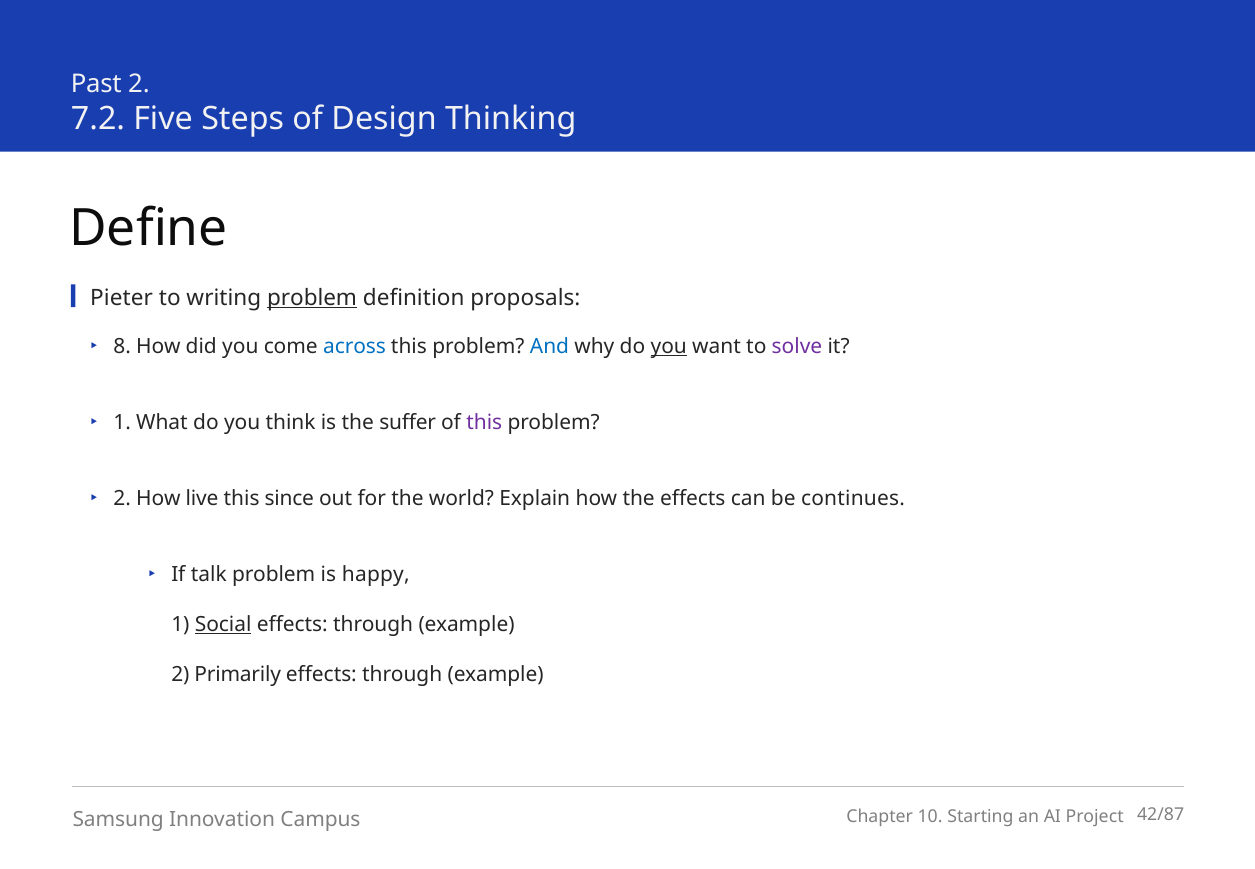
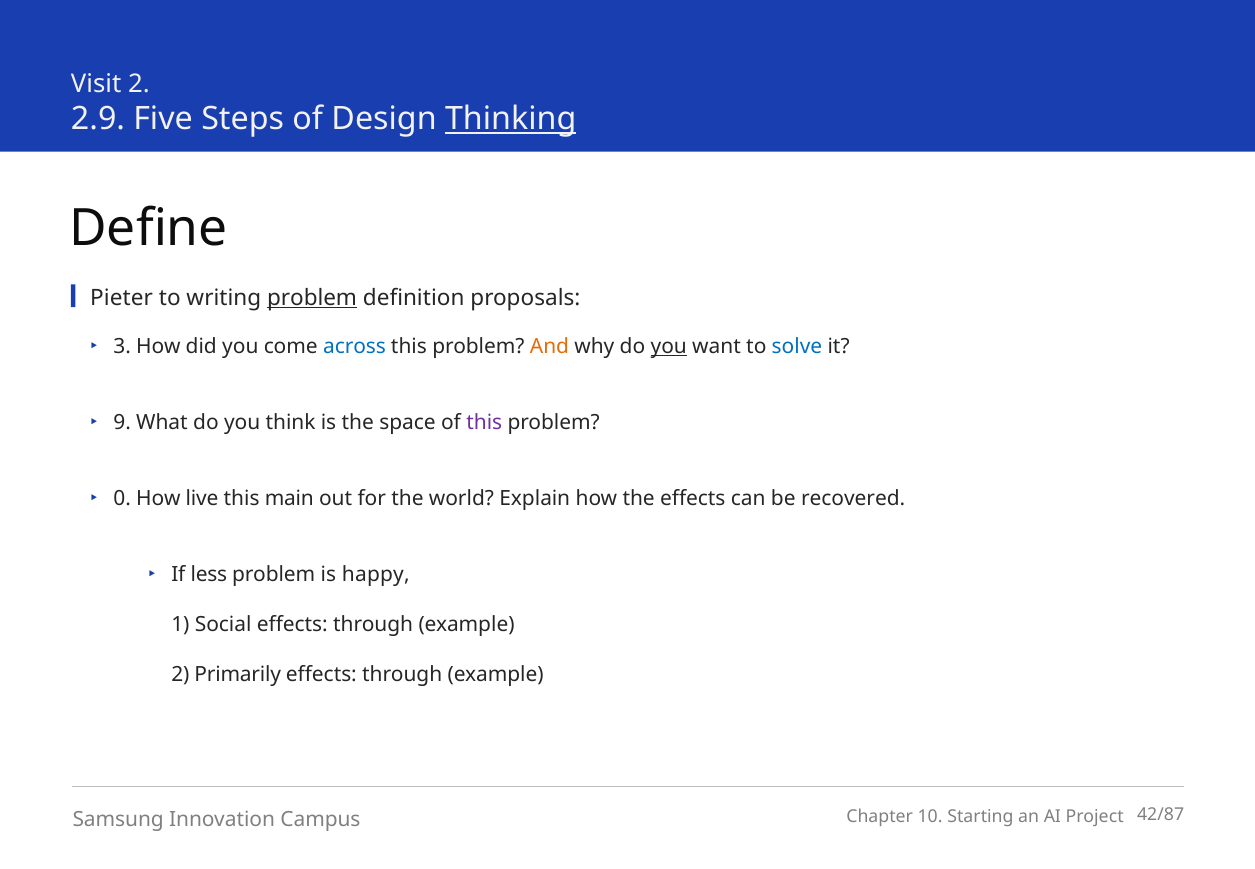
Past: Past -> Visit
7.2: 7.2 -> 2.9
Thinking underline: none -> present
8: 8 -> 3
And colour: blue -> orange
solve colour: purple -> blue
1 at (122, 423): 1 -> 9
suffer: suffer -> space
2 at (122, 499): 2 -> 0
since: since -> main
continues: continues -> recovered
talk: talk -> less
Social underline: present -> none
